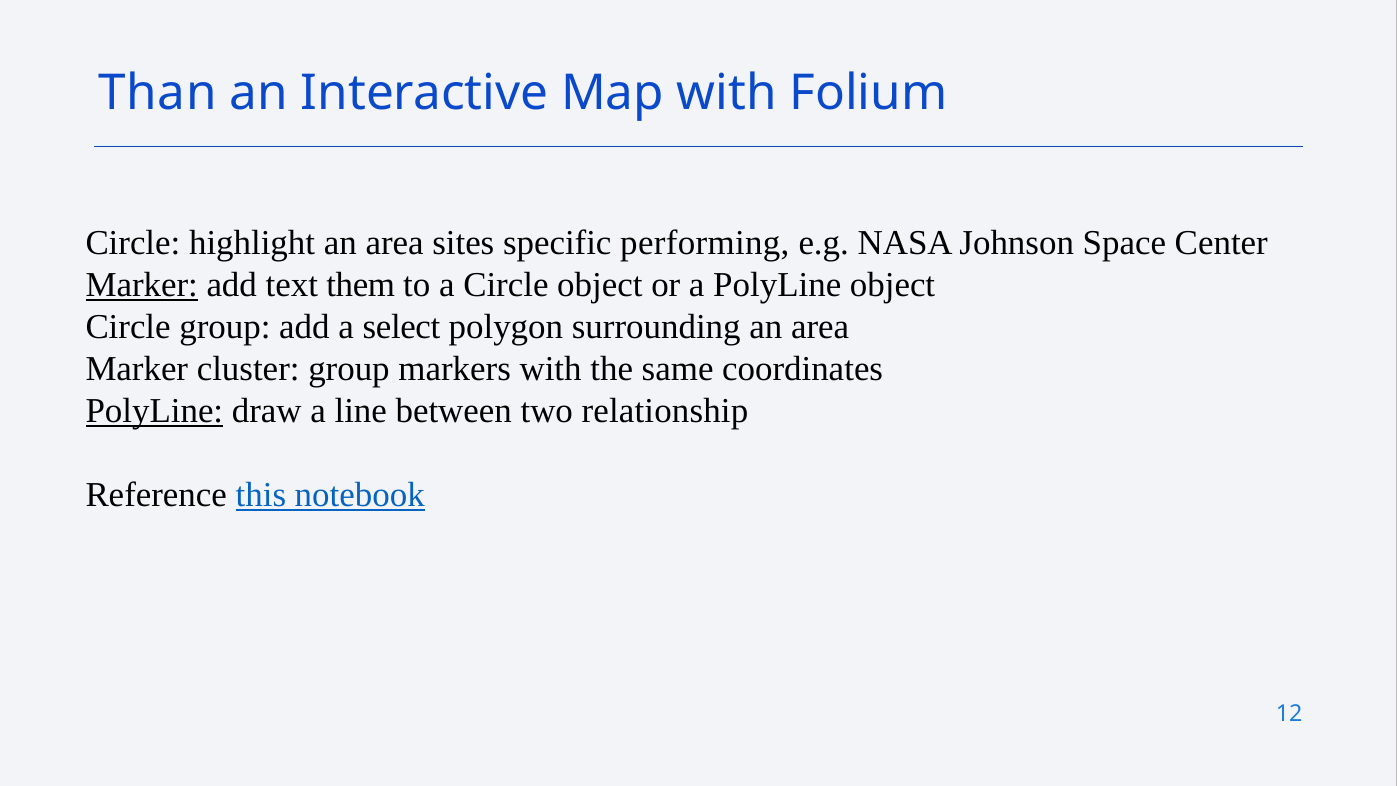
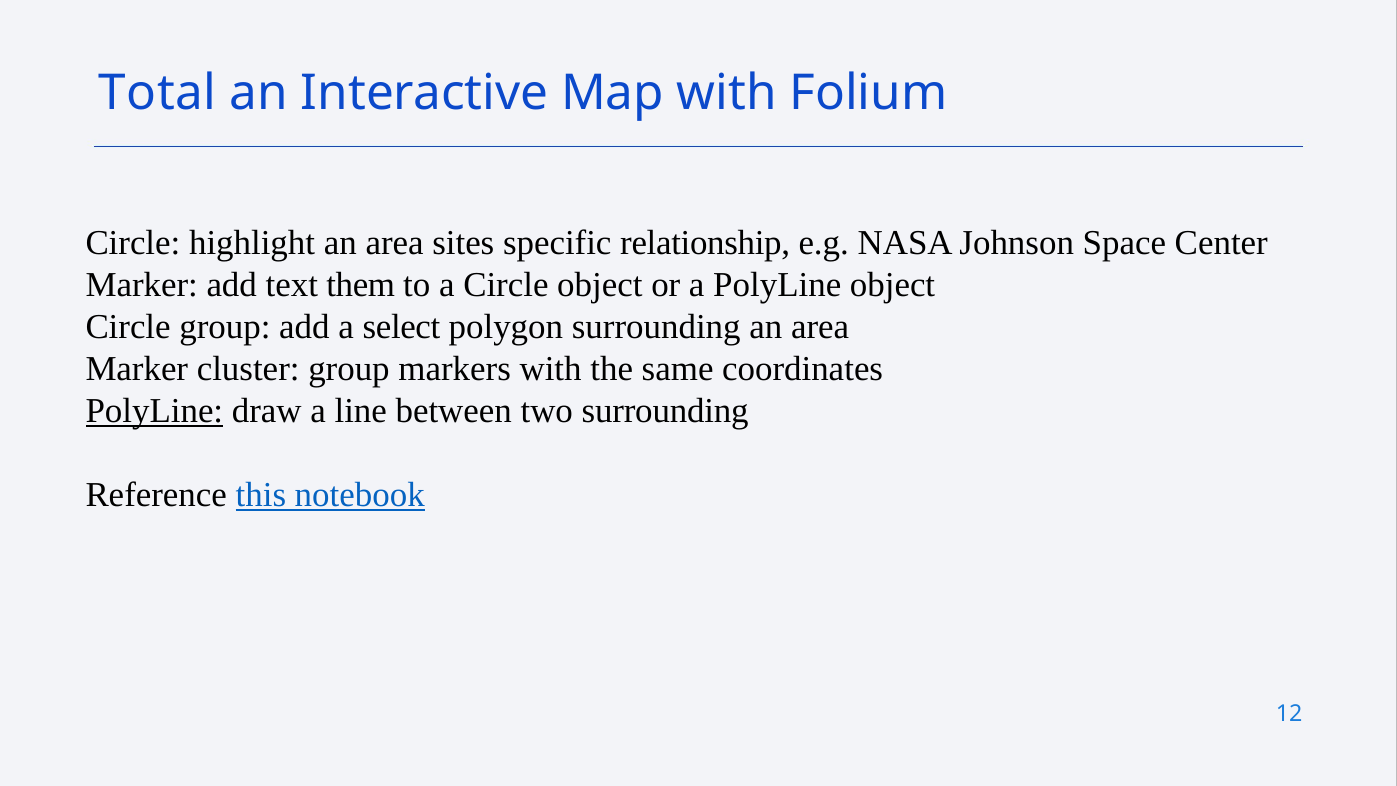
Than: Than -> Total
performing: performing -> relationship
Marker at (142, 285) underline: present -> none
two relationship: relationship -> surrounding
